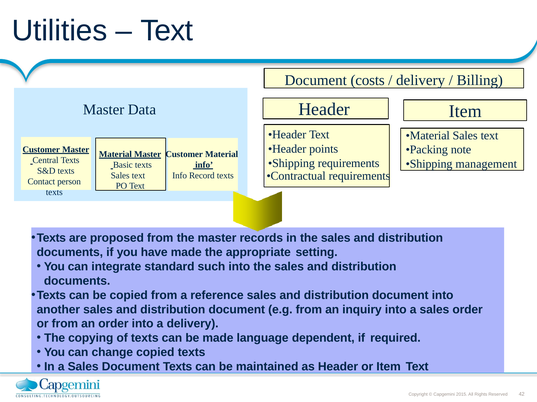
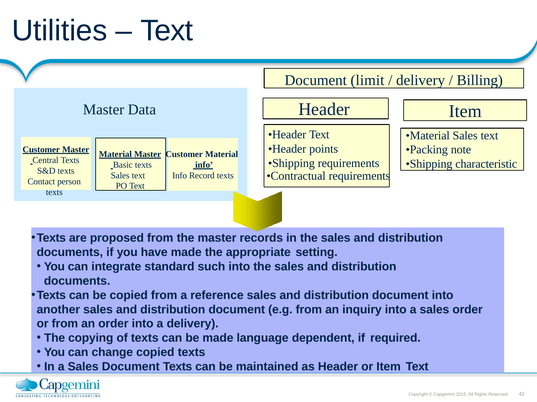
costs: costs -> limit
management: management -> characteristic
